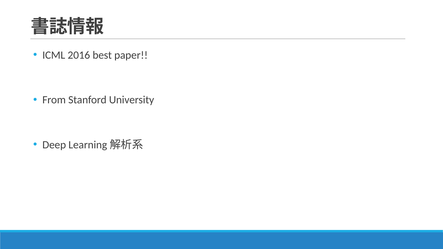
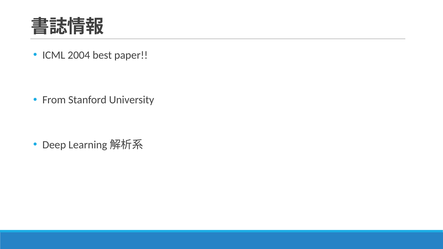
2016: 2016 -> 2004
